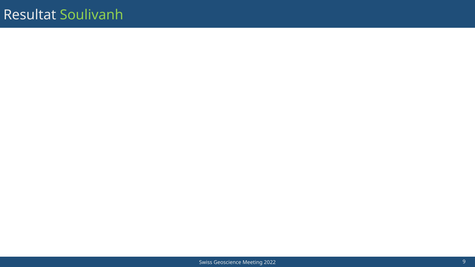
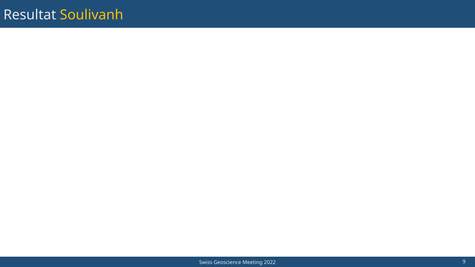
Soulivanh colour: light green -> yellow
